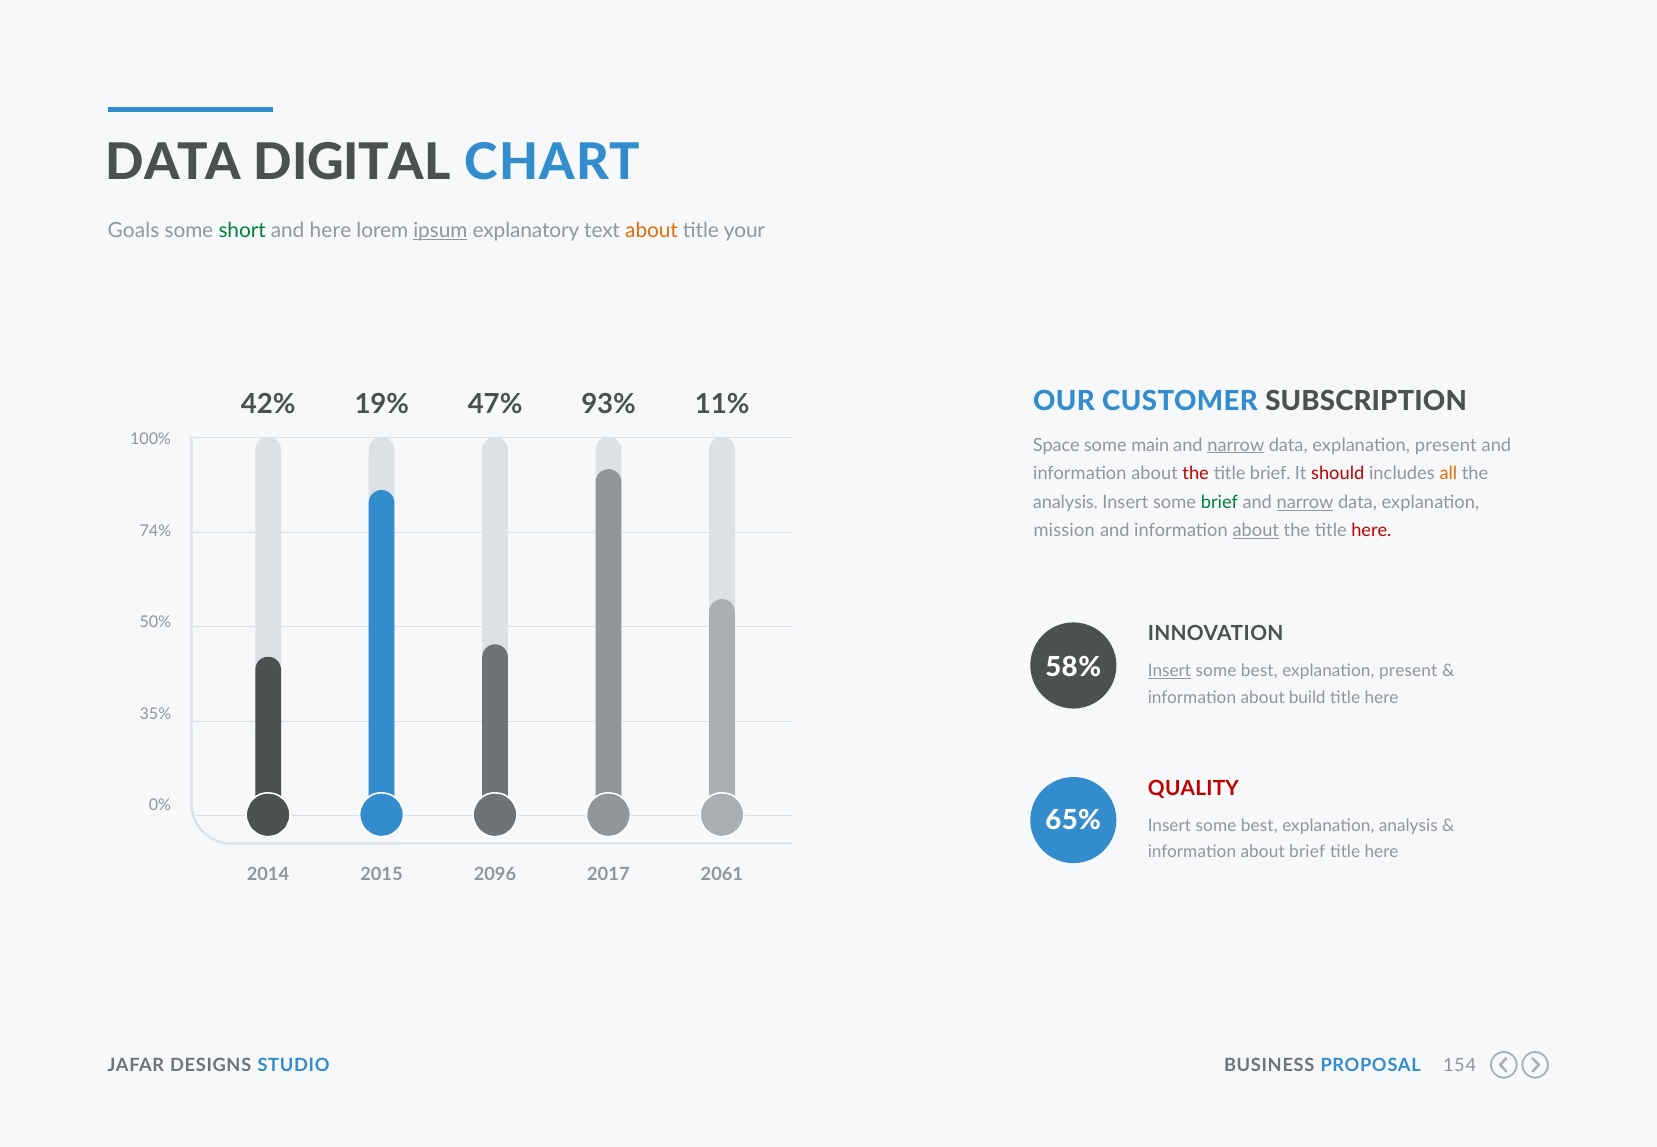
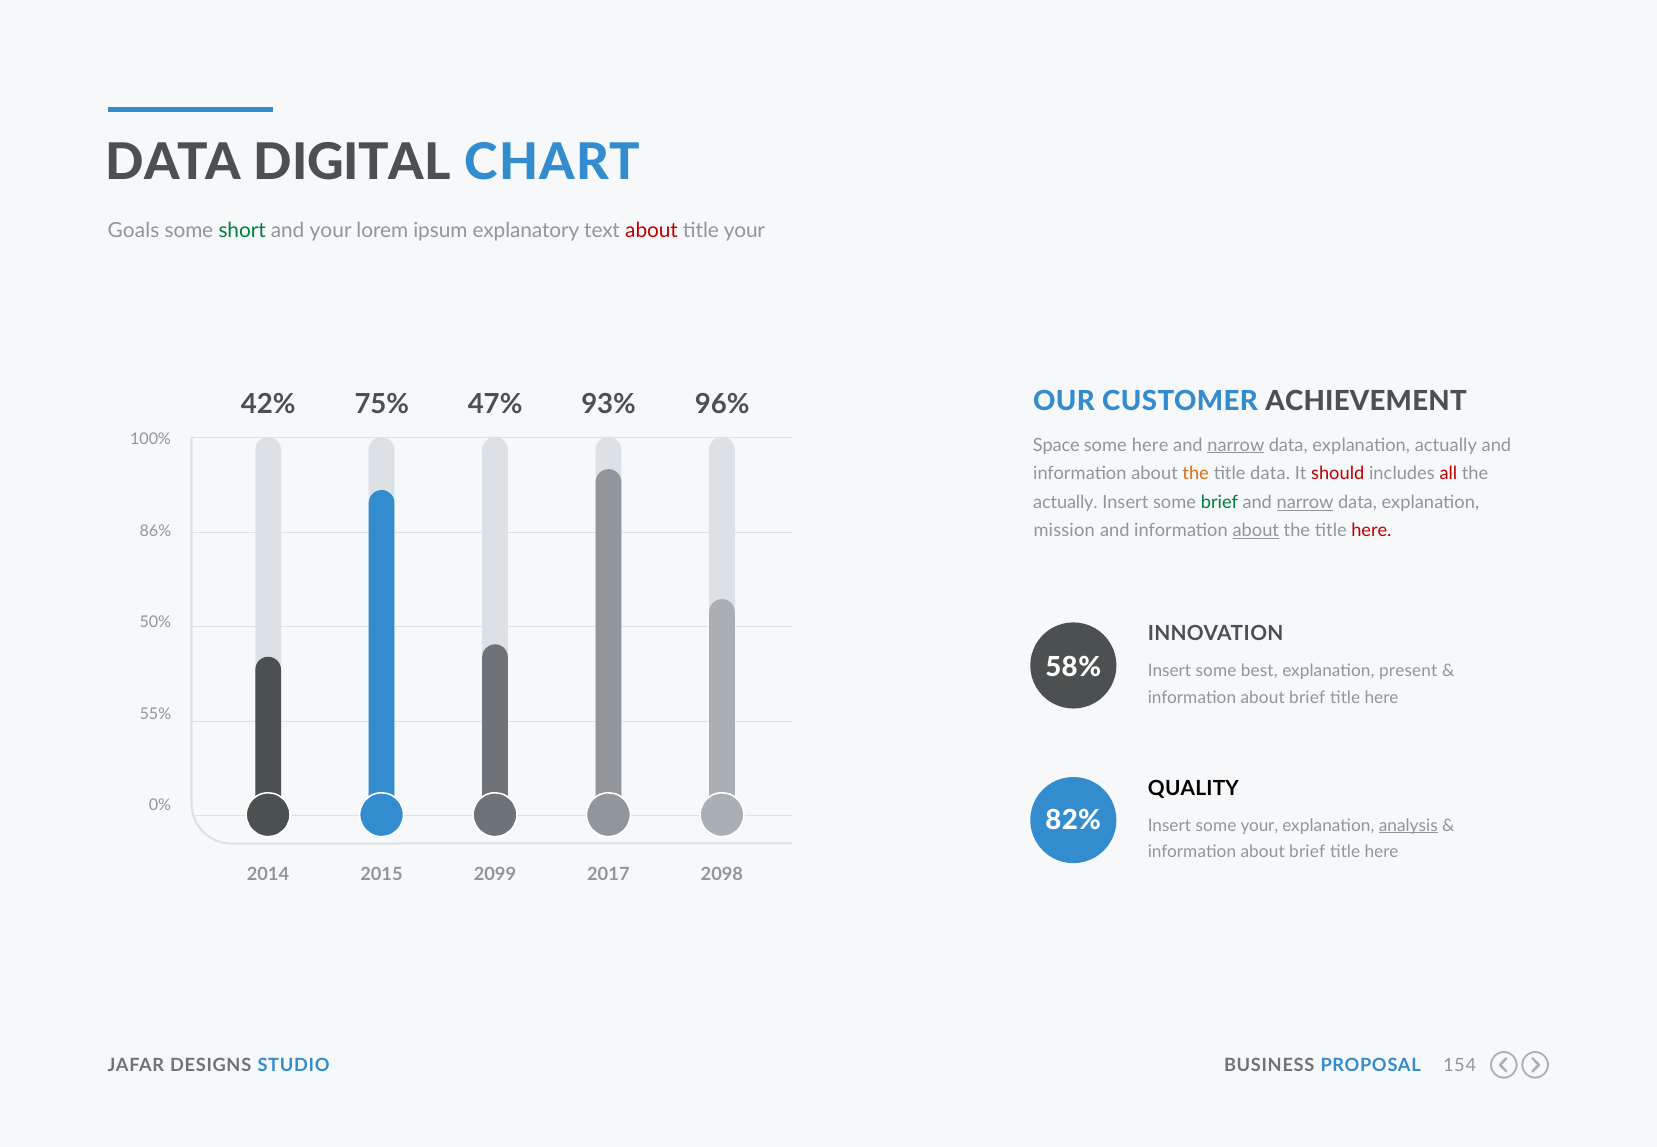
and here: here -> your
ipsum underline: present -> none
about at (652, 231) colour: orange -> red
SUBSCRIPTION: SUBSCRIPTION -> ACHIEVEMENT
19%: 19% -> 75%
11%: 11% -> 96%
some main: main -> here
data explanation present: present -> actually
the at (1196, 474) colour: red -> orange
title brief: brief -> data
all colour: orange -> red
analysis at (1065, 502): analysis -> actually
74%: 74% -> 86%
Insert at (1169, 671) underline: present -> none
build at (1307, 698): build -> brief
35%: 35% -> 55%
QUALITY colour: red -> black
65%: 65% -> 82%
best at (1259, 826): best -> your
analysis at (1408, 826) underline: none -> present
2096: 2096 -> 2099
2061: 2061 -> 2098
